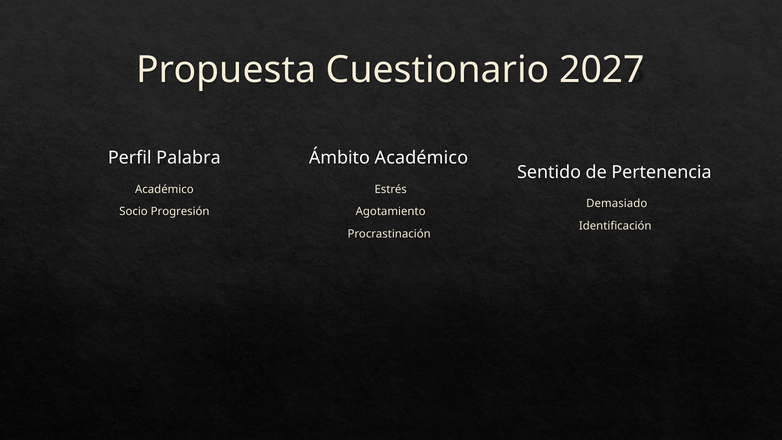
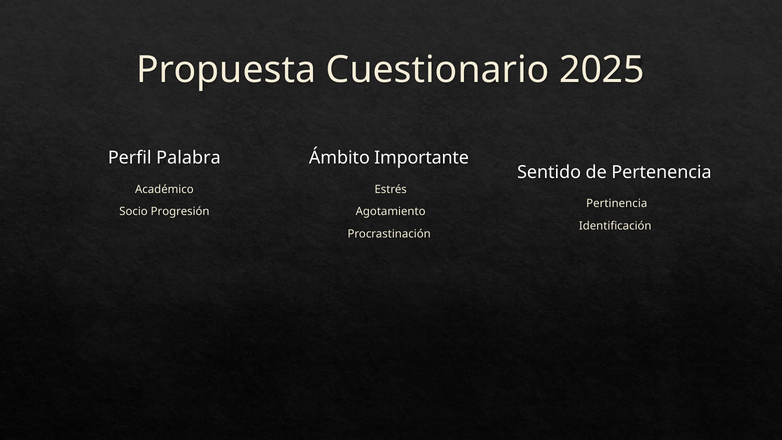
2027: 2027 -> 2025
Ámbito Académico: Académico -> Importante
Demasiado: Demasiado -> Pertinencia
